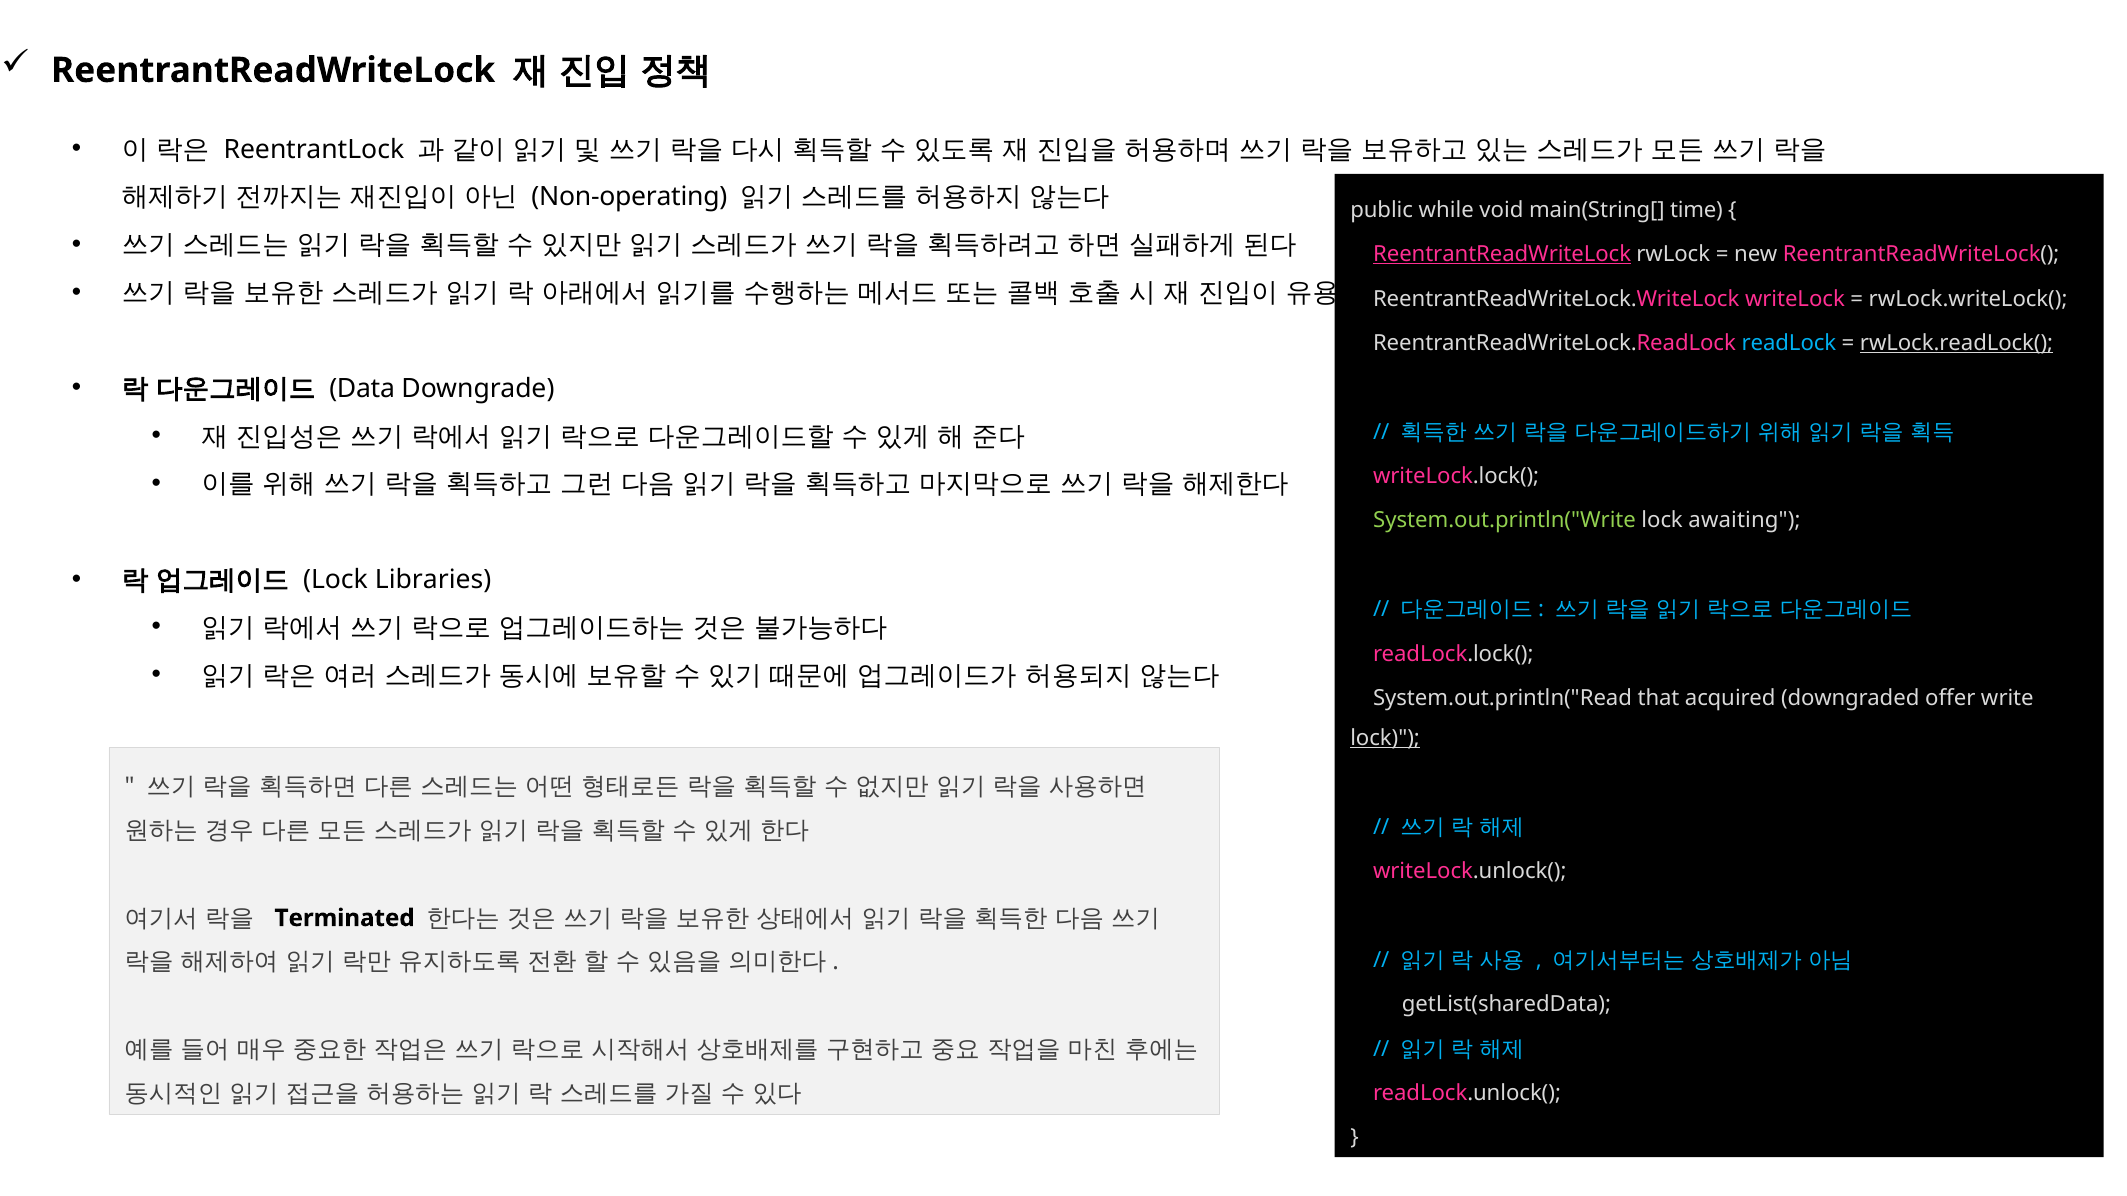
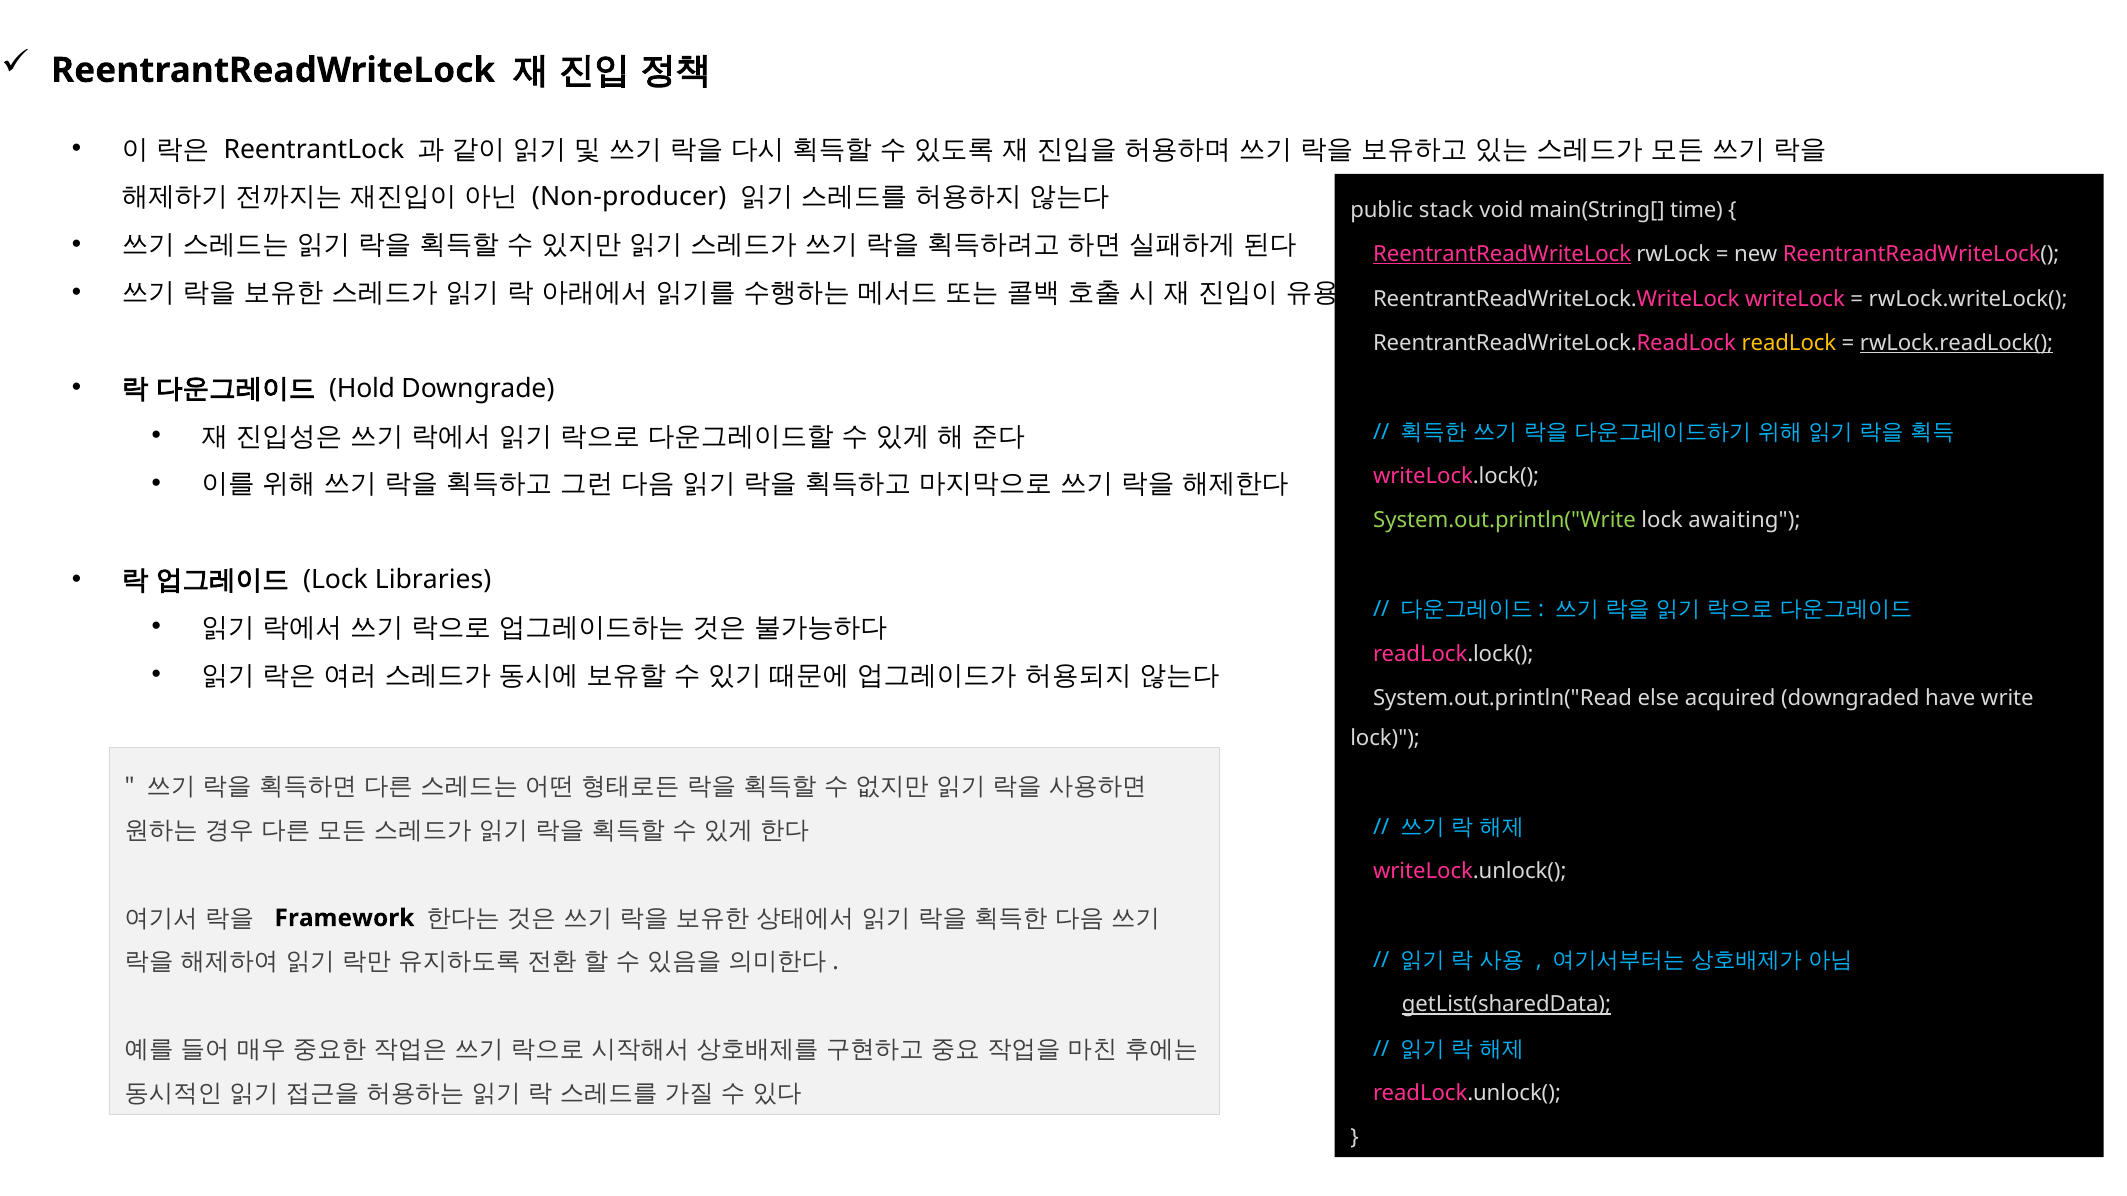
Non-operating: Non-operating -> Non-producer
while: while -> stack
readLock colour: light blue -> yellow
Data: Data -> Hold
that: that -> else
offer: offer -> have
lock at (1385, 738) underline: present -> none
Terminated: Terminated -> Framework
getList(sharedData underline: none -> present
